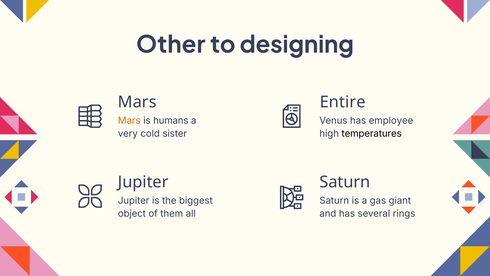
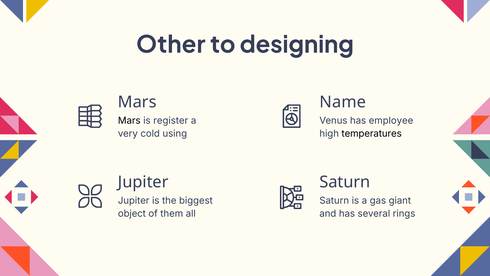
Entire: Entire -> Name
Mars at (129, 120) colour: orange -> black
humans: humans -> register
sister: sister -> using
